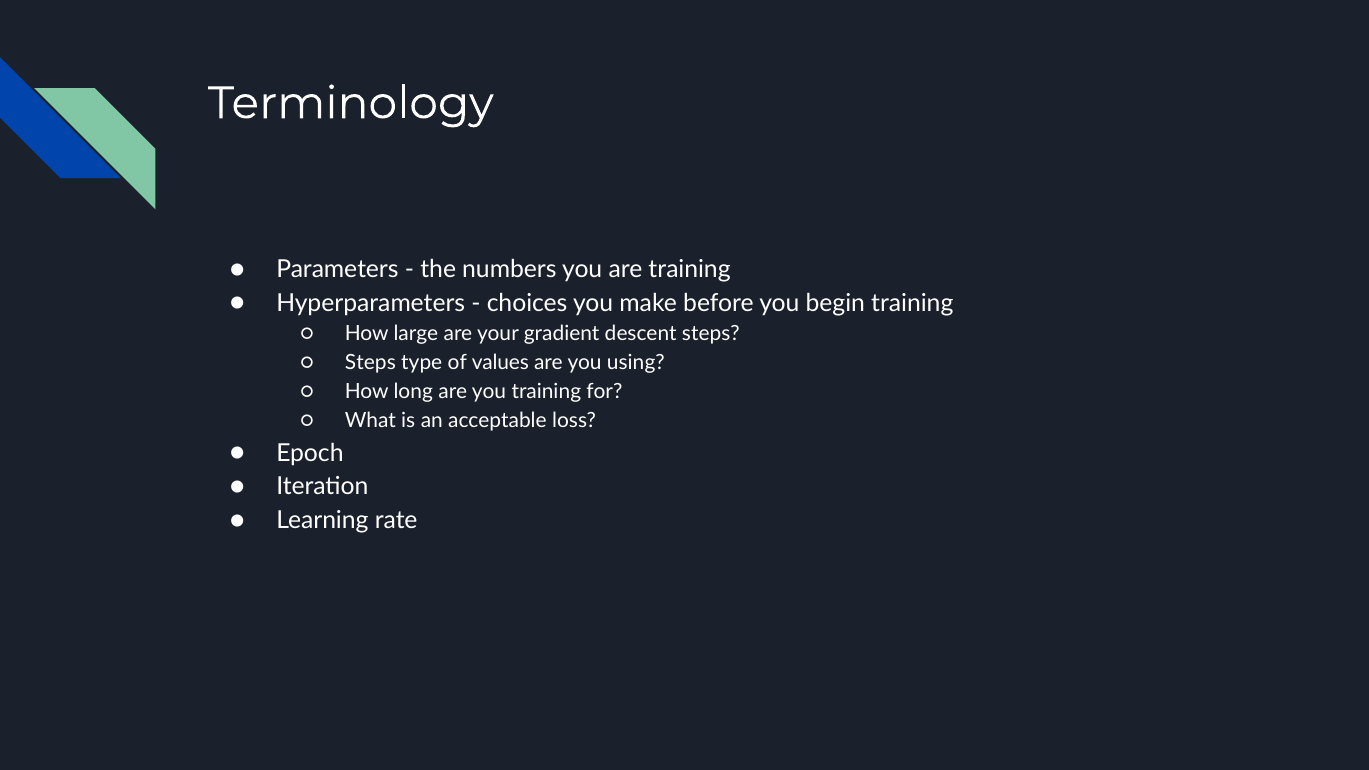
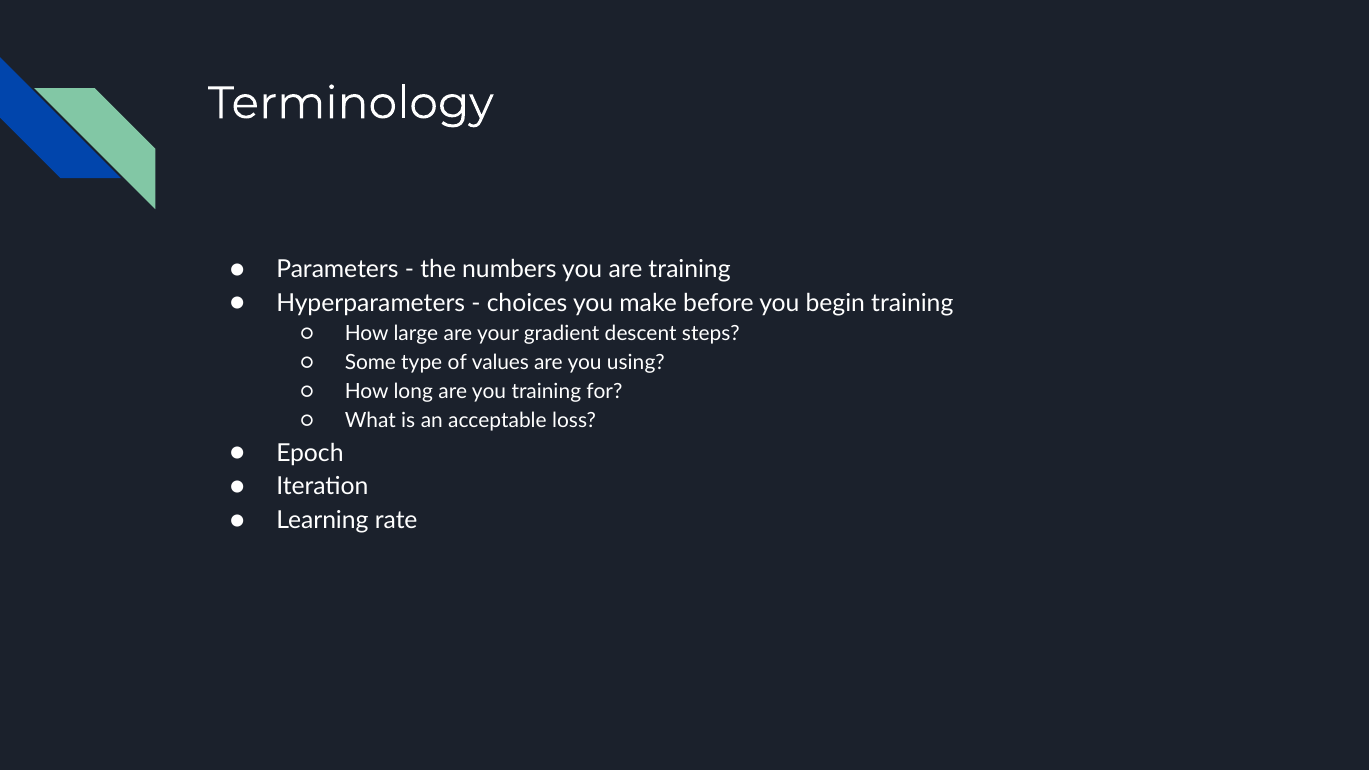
Steps at (370, 363): Steps -> Some
